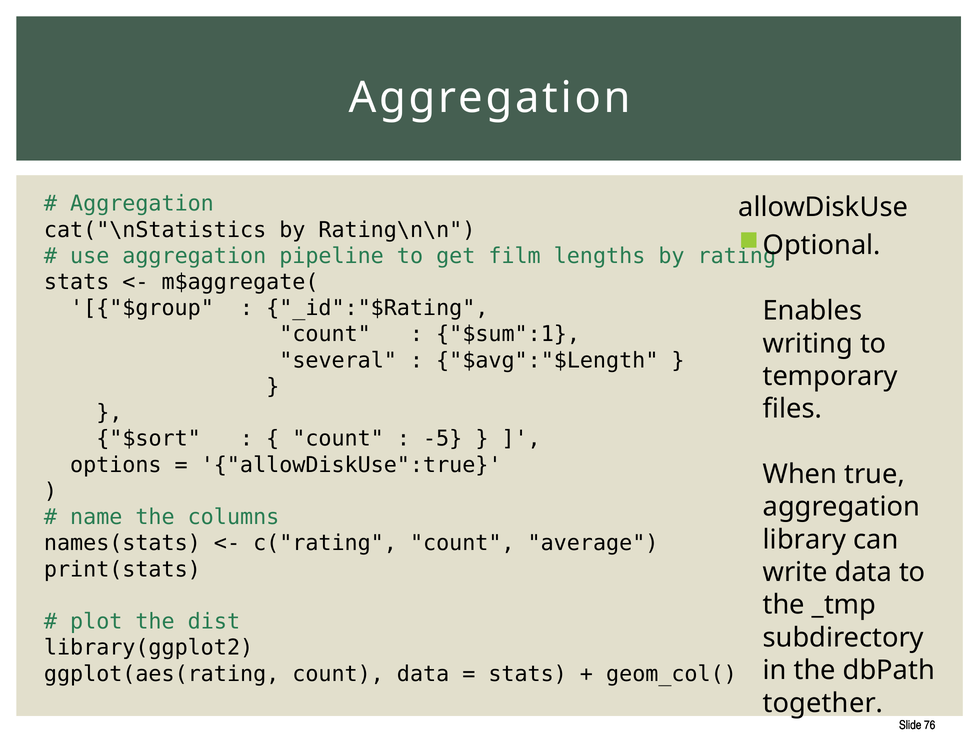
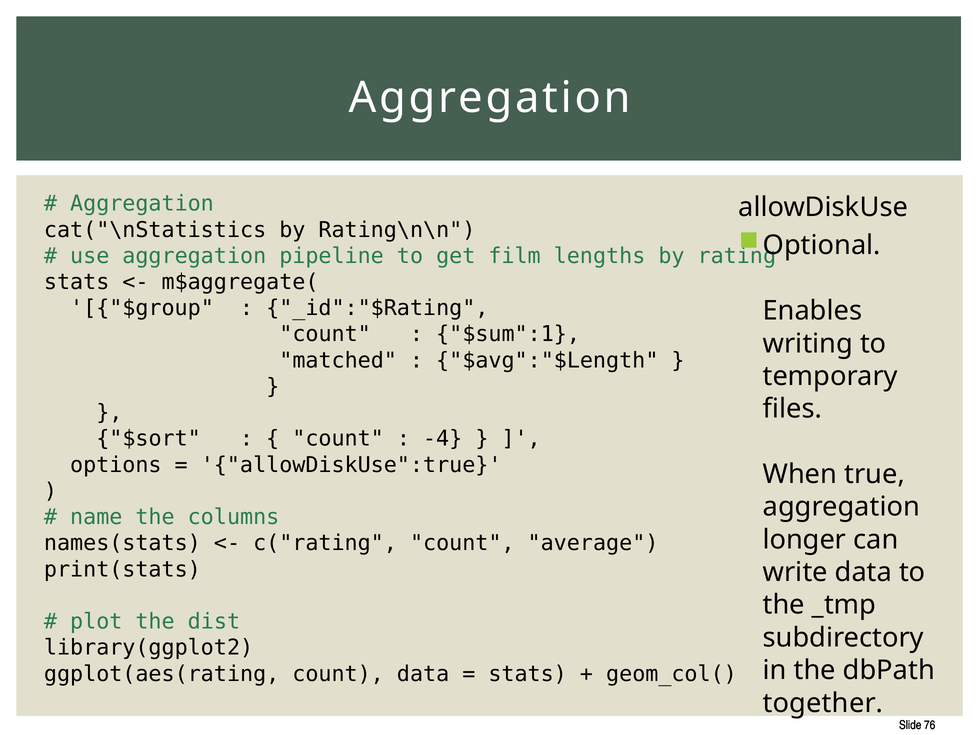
several: several -> matched
-5: -5 -> -4
library: library -> longer
